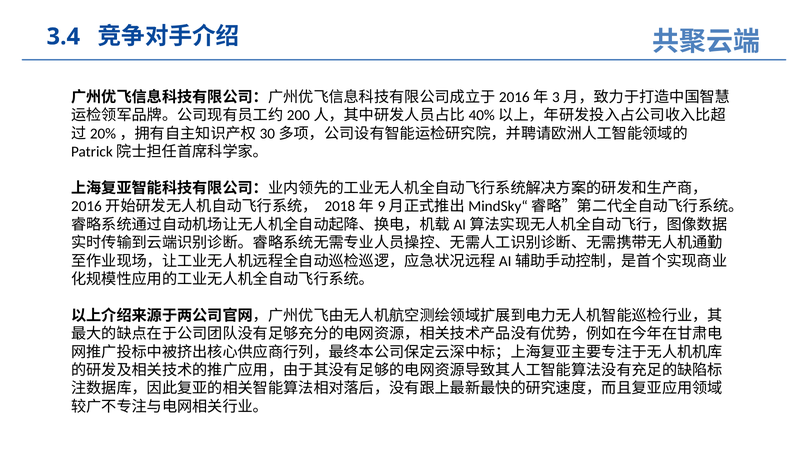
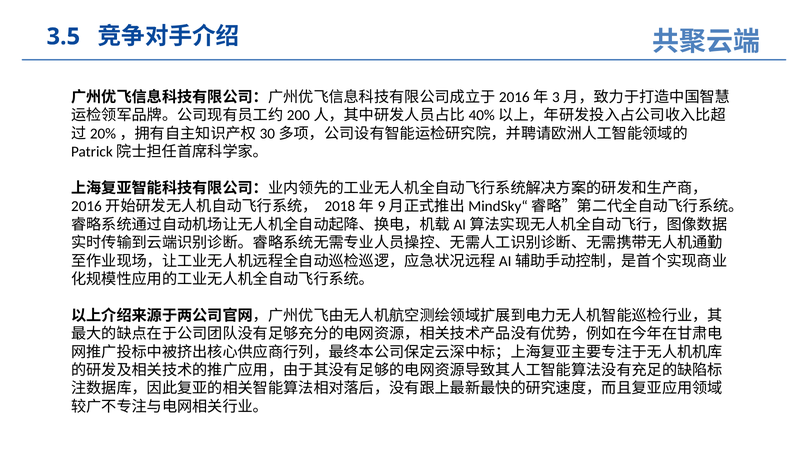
3.4: 3.4 -> 3.5
